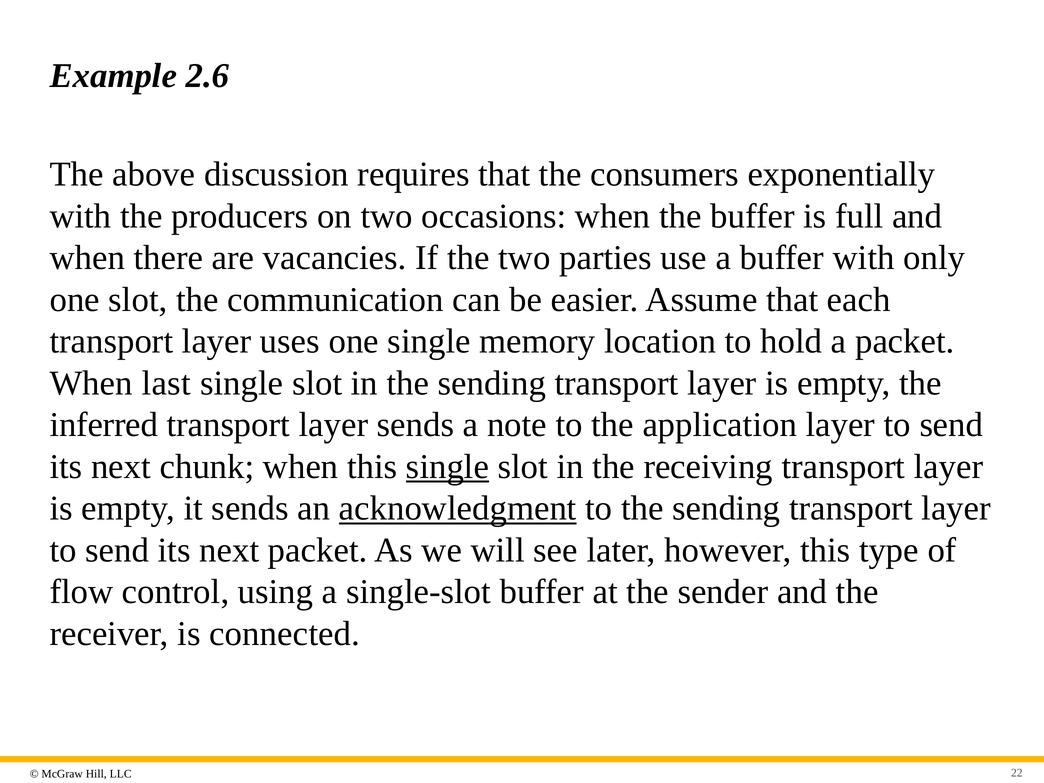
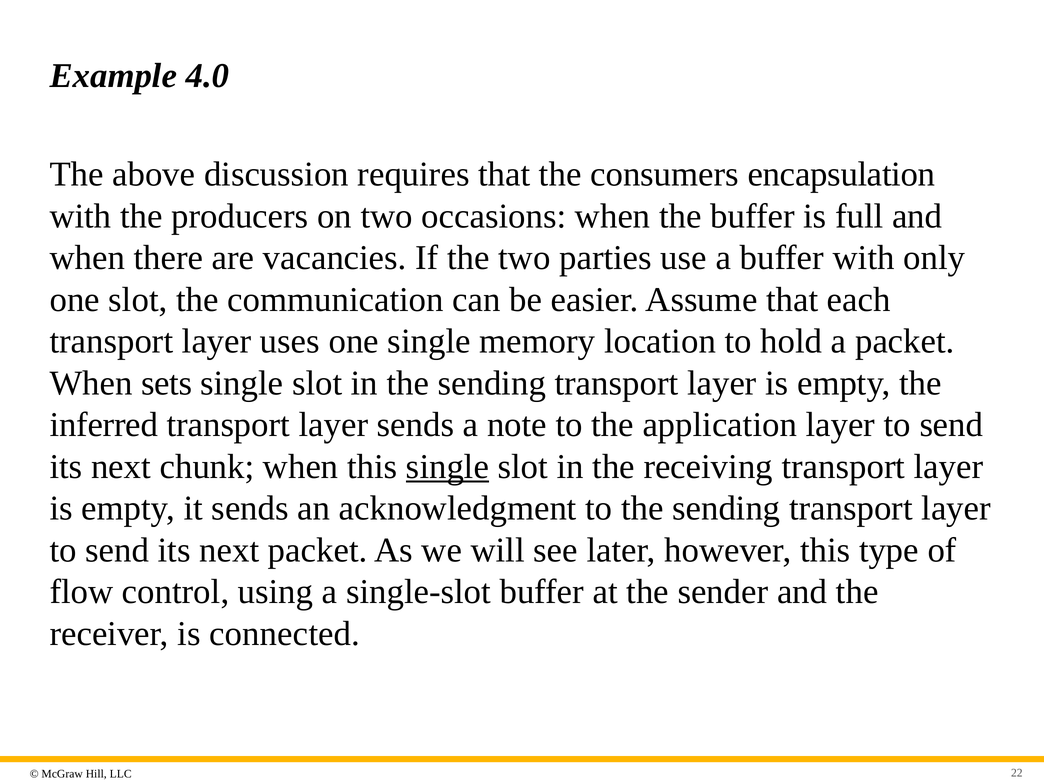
2.6: 2.6 -> 4.0
exponentially: exponentially -> encapsulation
last: last -> sets
acknowledgment underline: present -> none
